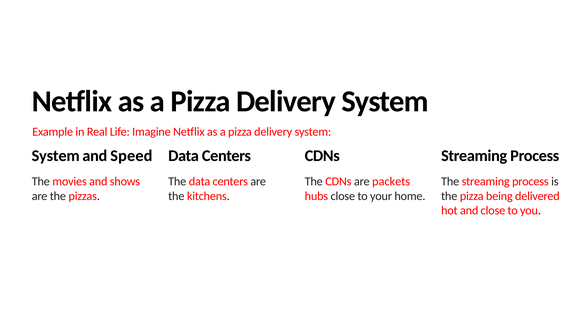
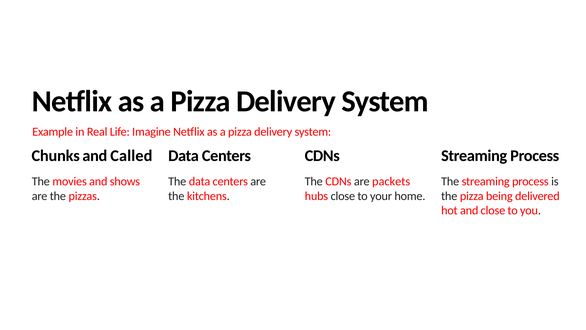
System at (56, 155): System -> Chunks
Speed: Speed -> Called
